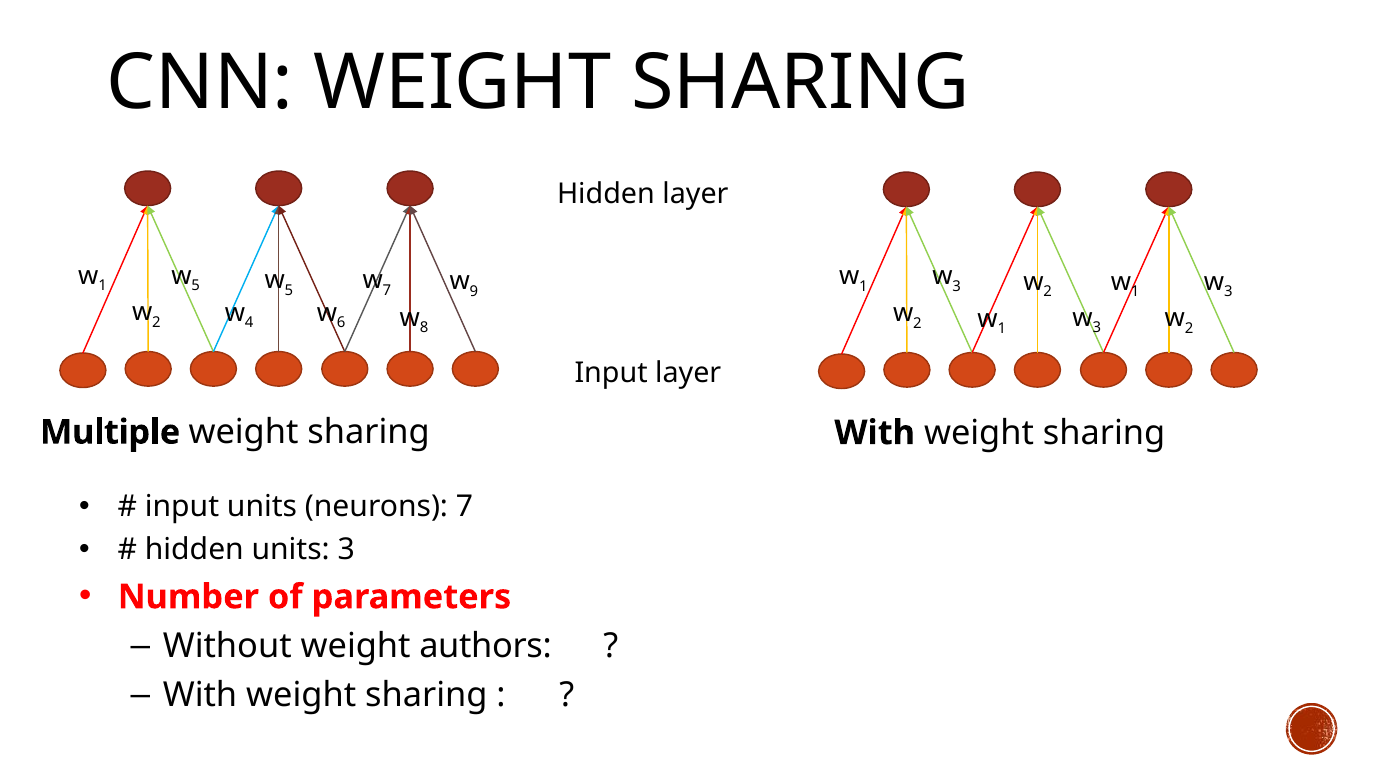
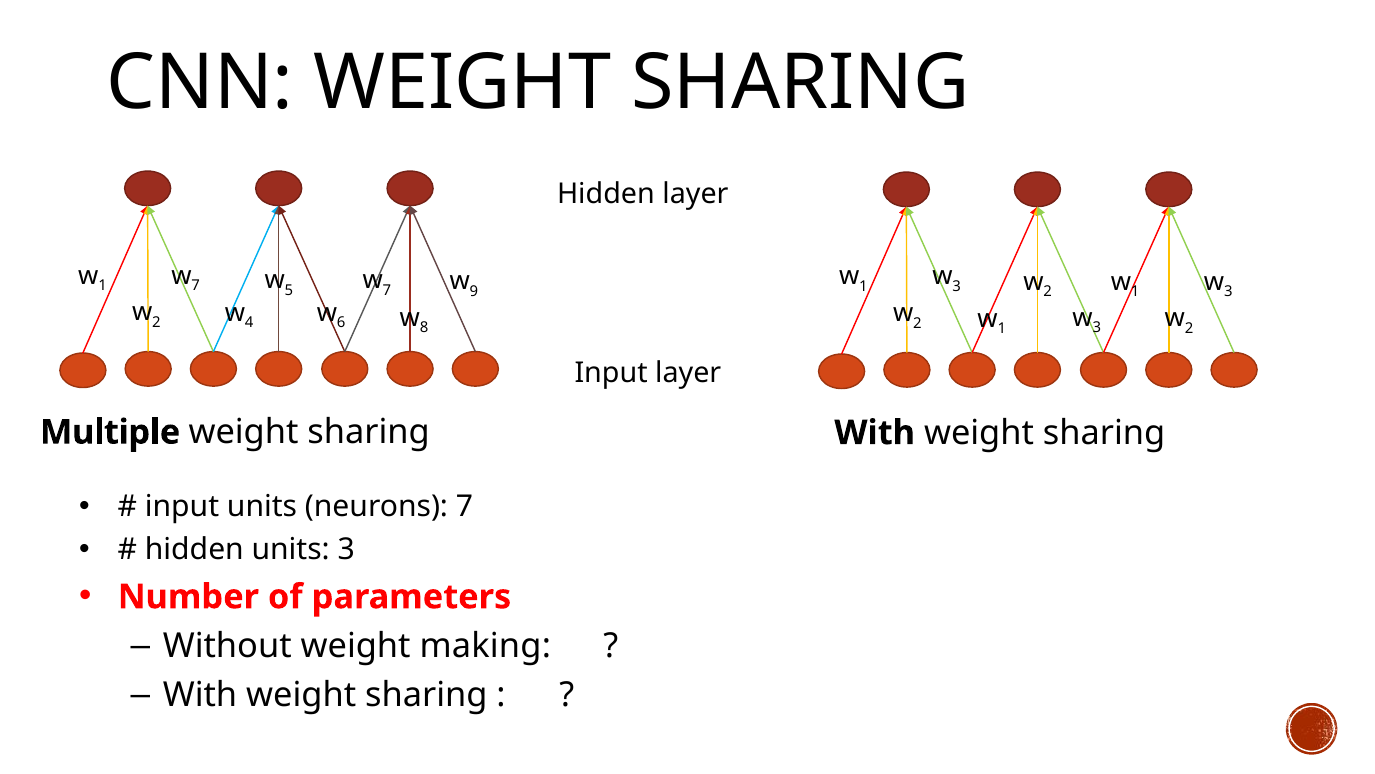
5 at (196, 285): 5 -> 7
authors: authors -> making
